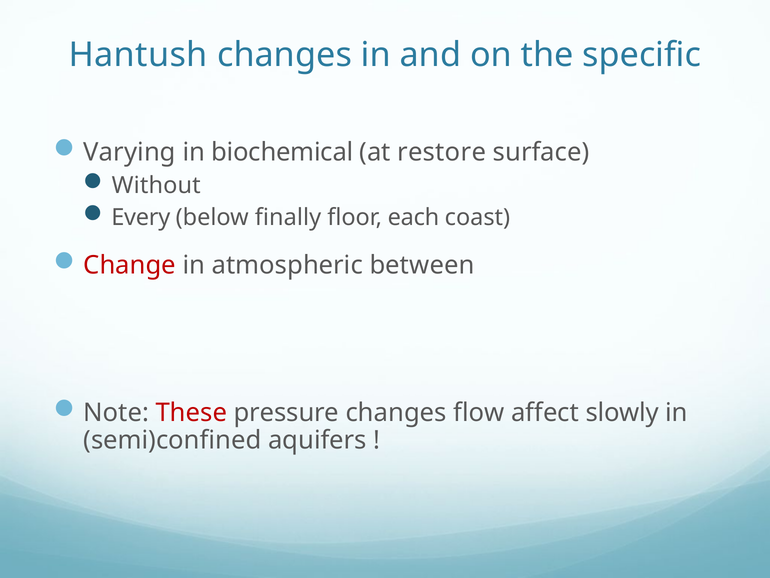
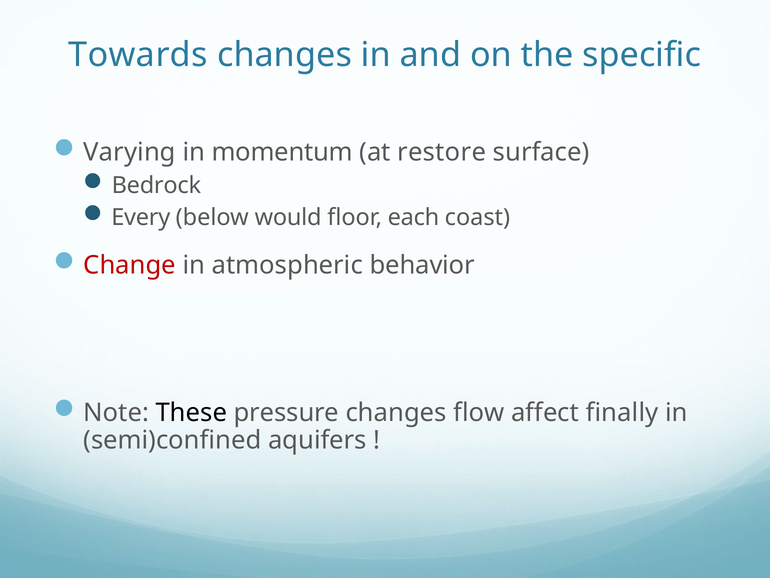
Hantush: Hantush -> Towards
biochemical: biochemical -> momentum
Without: Without -> Bedrock
finally: finally -> would
between: between -> behavior
These colour: red -> black
slowly: slowly -> finally
